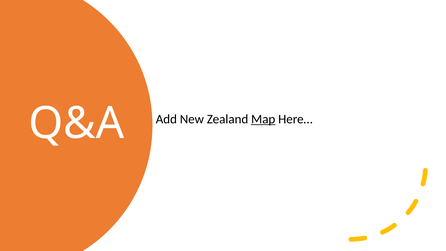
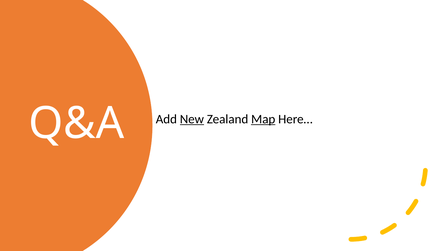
New underline: none -> present
